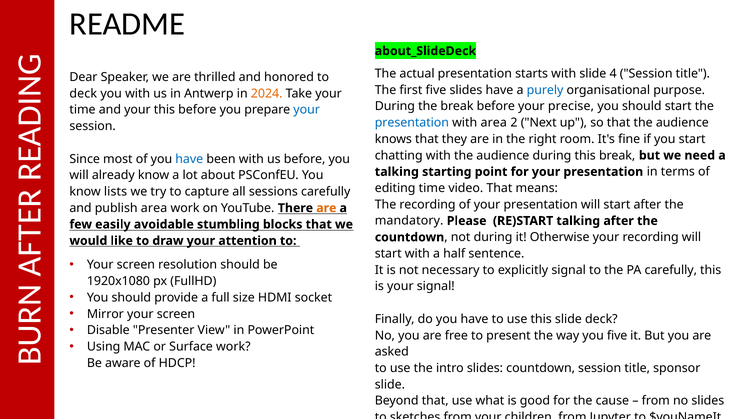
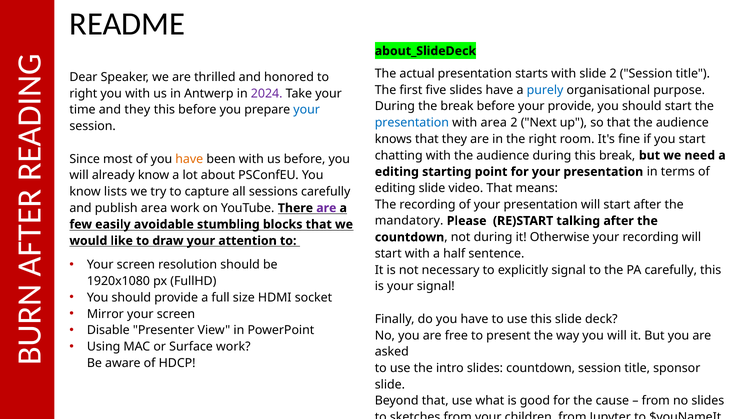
slide 4: 4 -> 2
deck at (83, 94): deck -> right
2024 colour: orange -> purple
your precise: precise -> provide
and your: your -> they
have at (189, 159) colour: blue -> orange
talking at (397, 172): talking -> editing
editing time: time -> slide
are at (326, 208) colour: orange -> purple
way you five: five -> will
